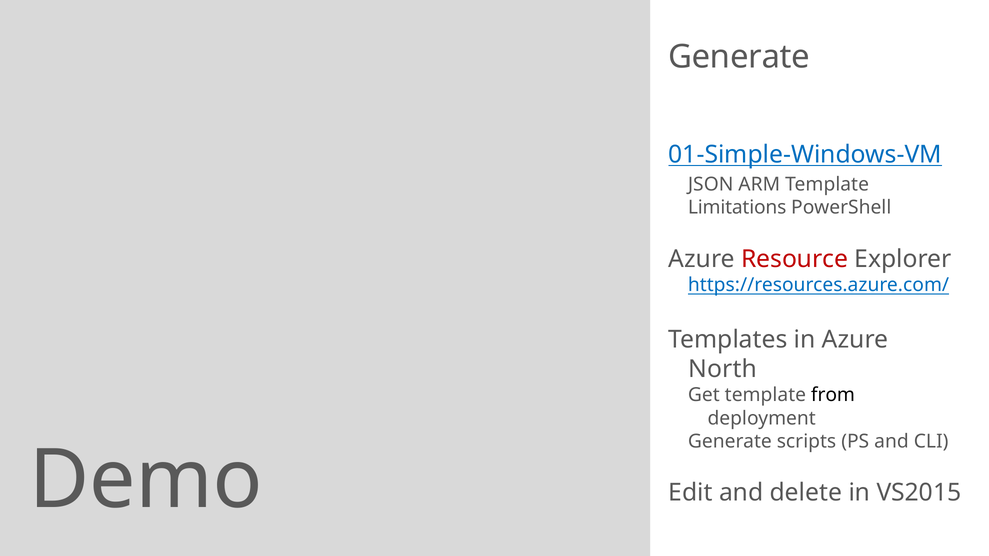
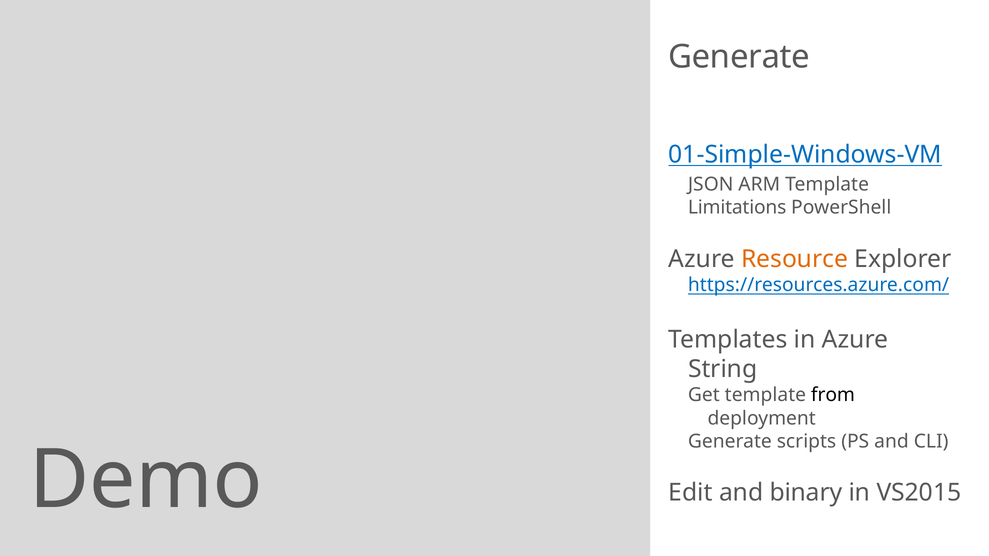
Resource colour: red -> orange
North: North -> String
delete: delete -> binary
